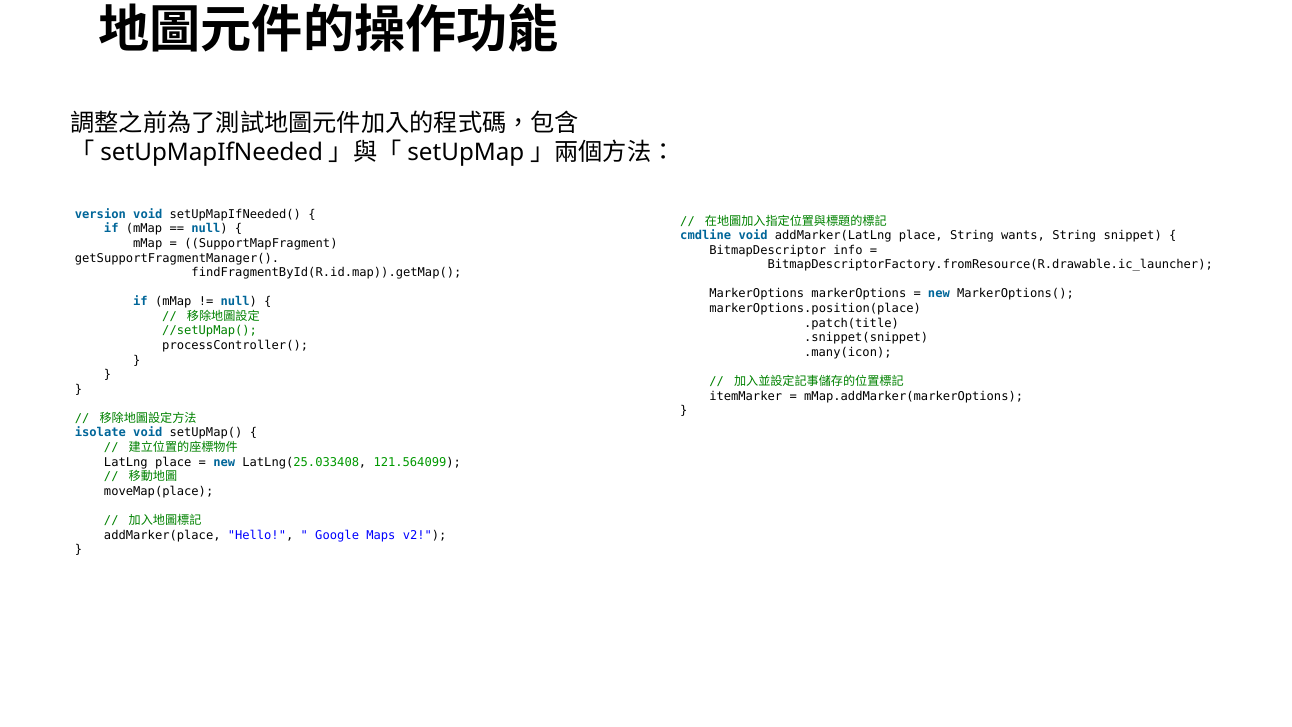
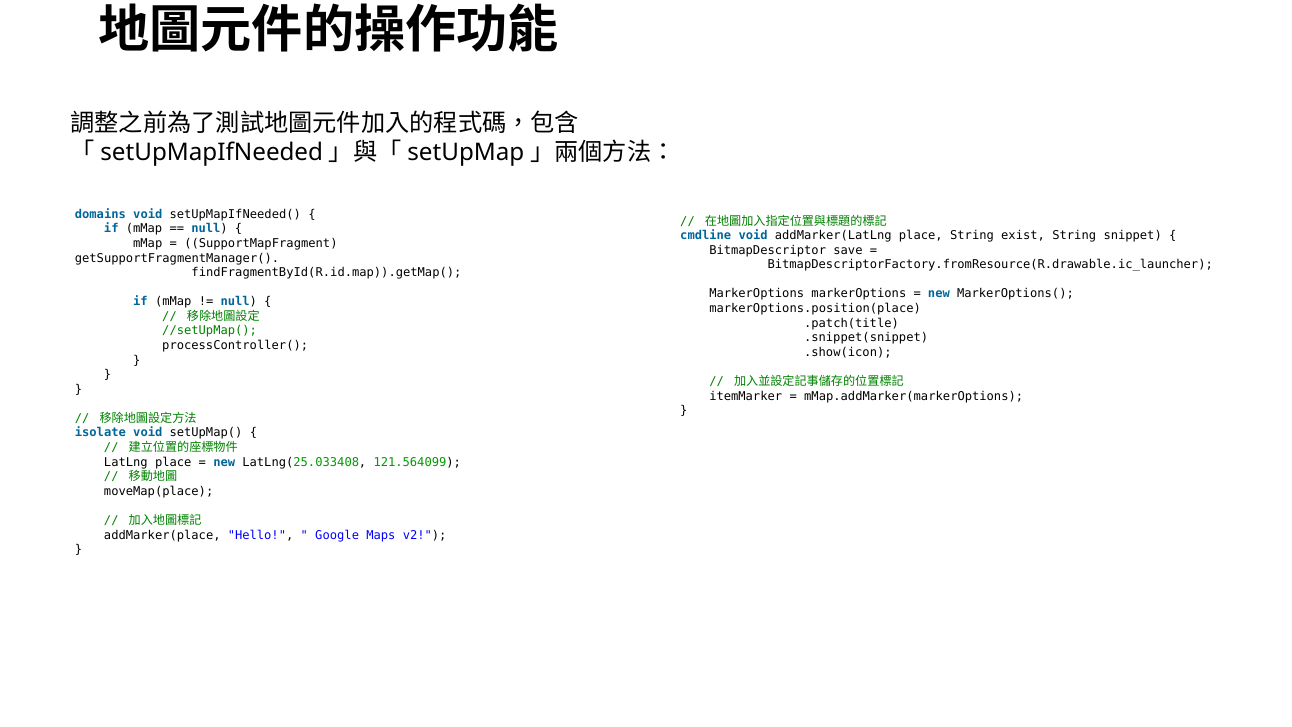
version: version -> domains
wants: wants -> exist
info: info -> save
.many(icon: .many(icon -> .show(icon
